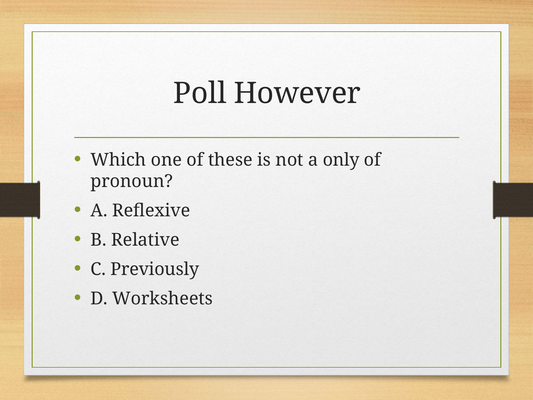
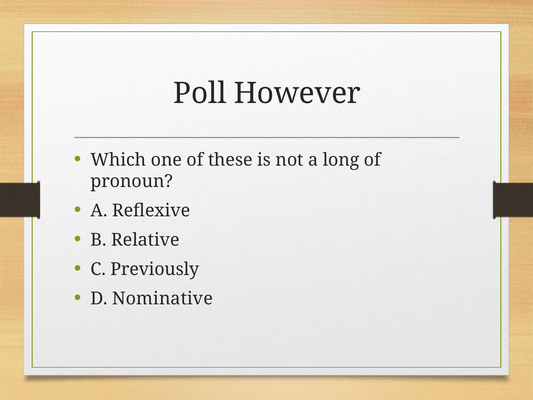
only: only -> long
Worksheets: Worksheets -> Nominative
